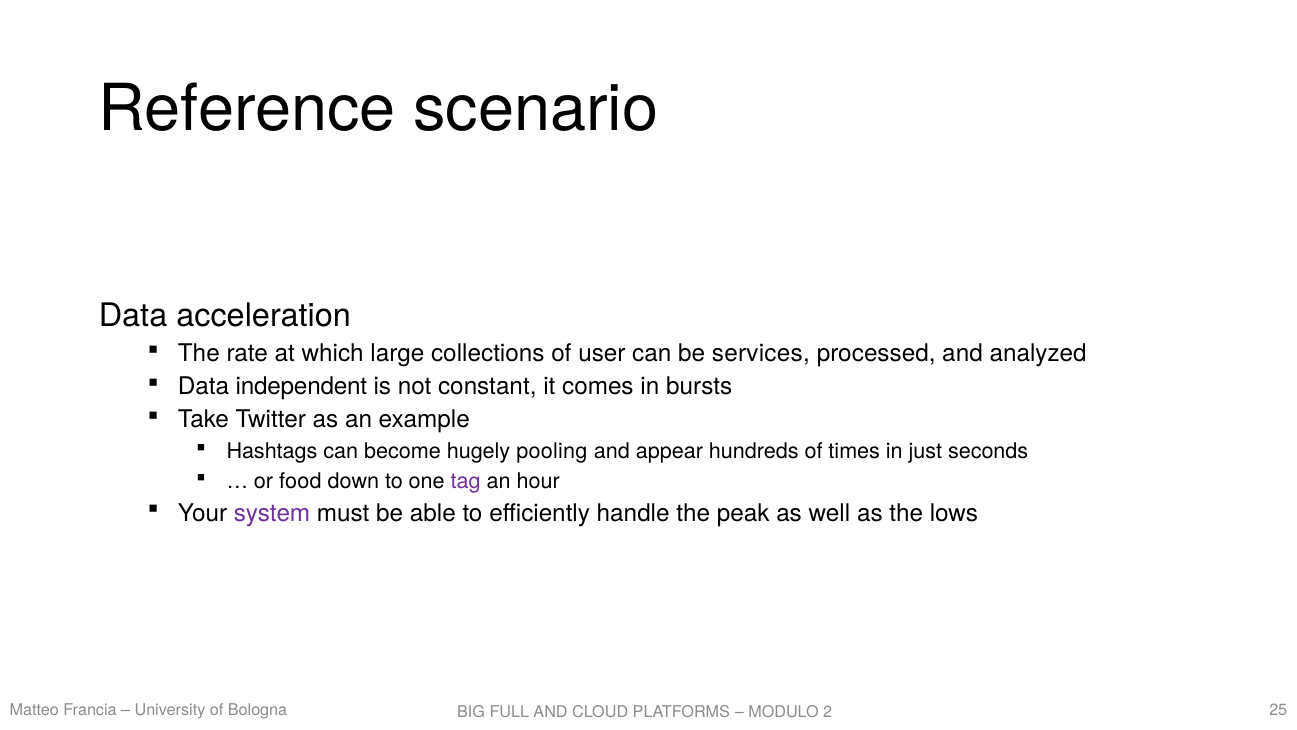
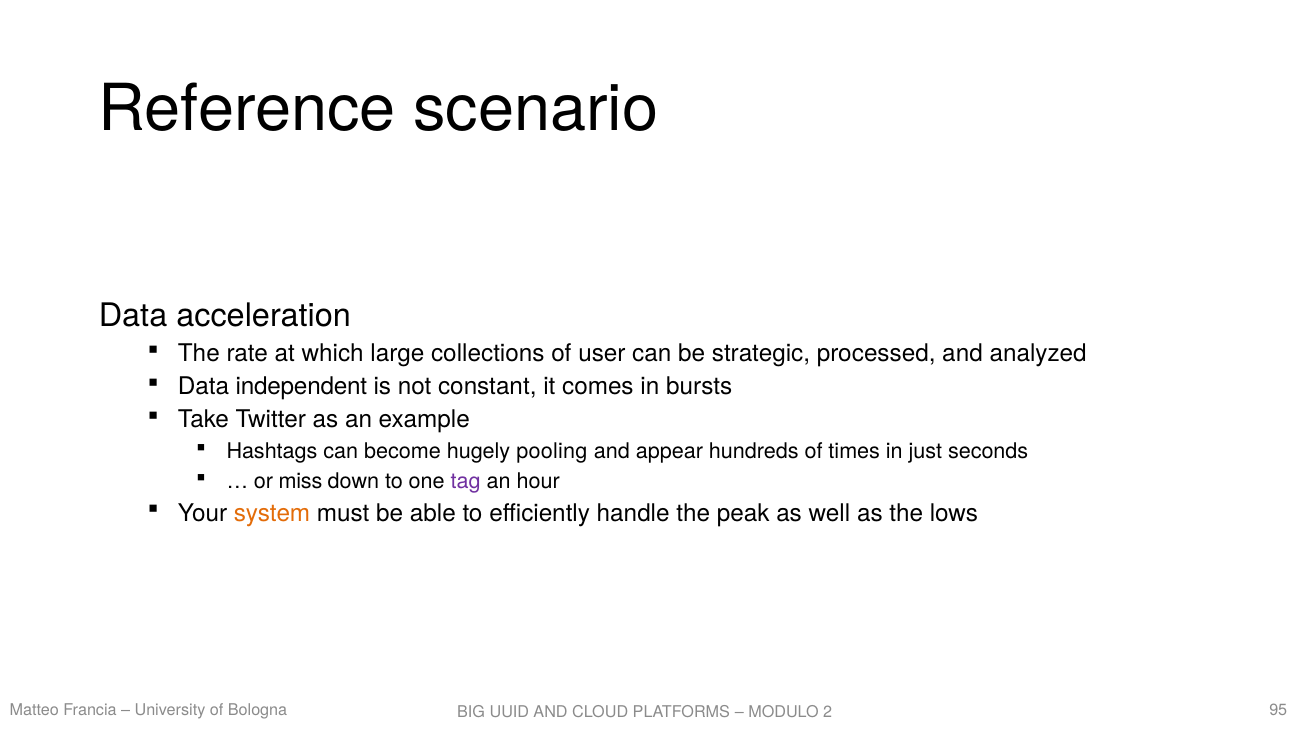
services: services -> strategic
food: food -> miss
system colour: purple -> orange
25: 25 -> 95
FULL: FULL -> UUID
